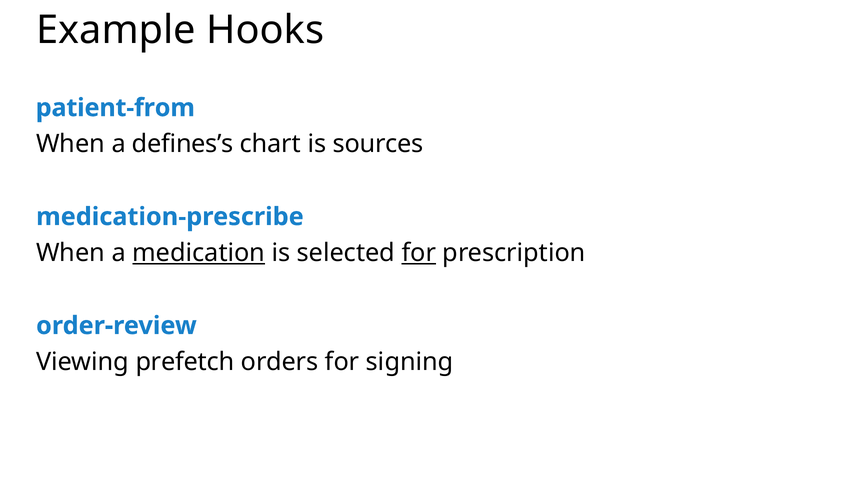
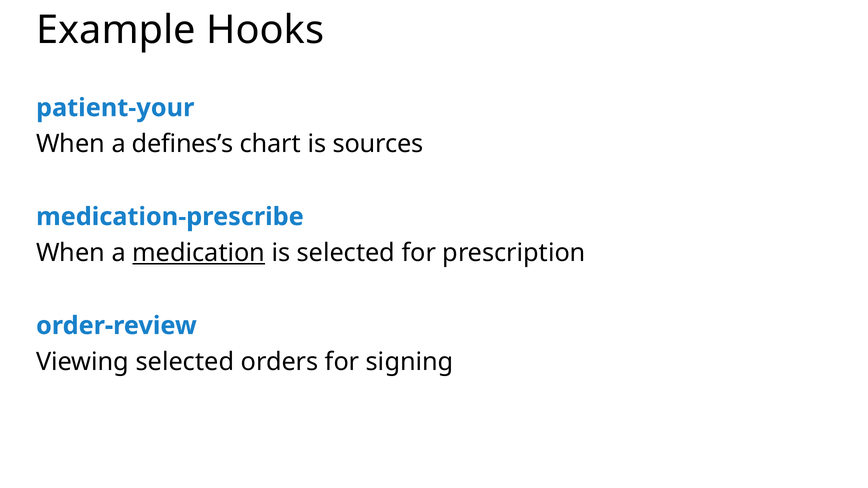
patient-from: patient-from -> patient-your
for at (419, 253) underline: present -> none
Viewing prefetch: prefetch -> selected
